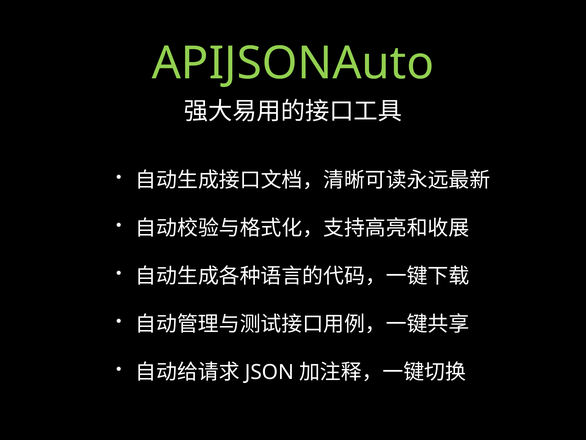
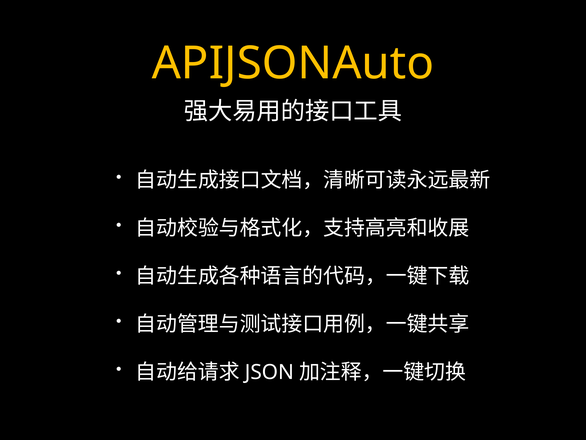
APIJSONAuto colour: light green -> yellow
